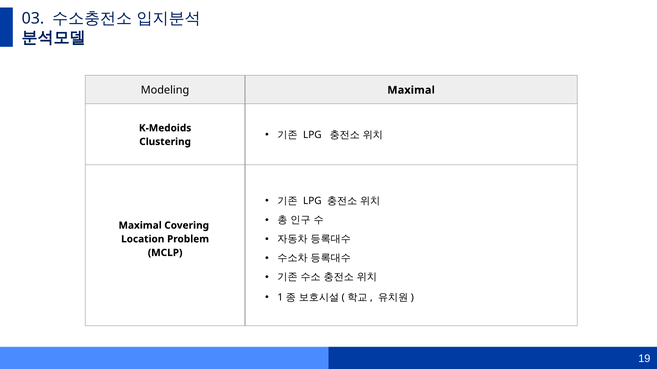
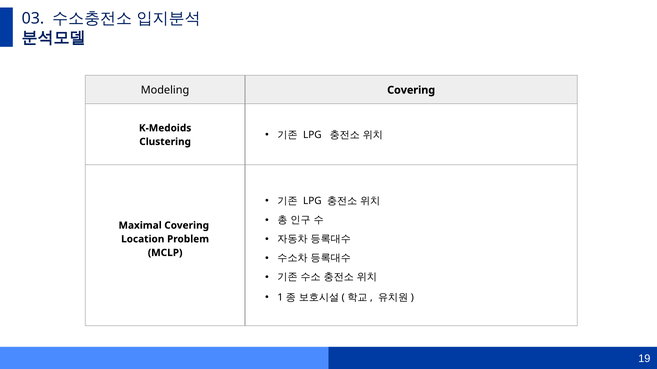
Modeling Maximal: Maximal -> Covering
